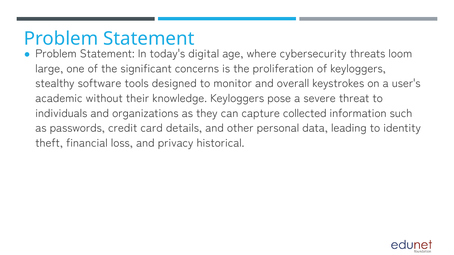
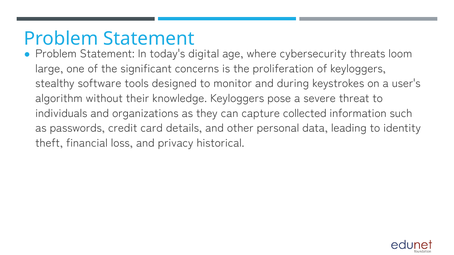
overall: overall -> during
academic: academic -> algorithm
